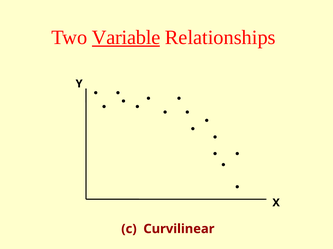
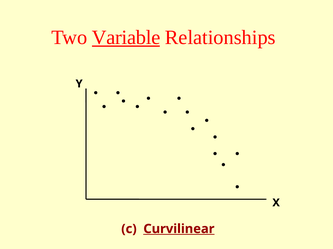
Curvilinear underline: none -> present
